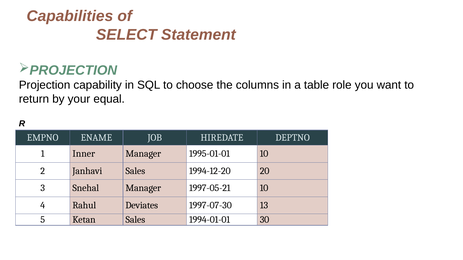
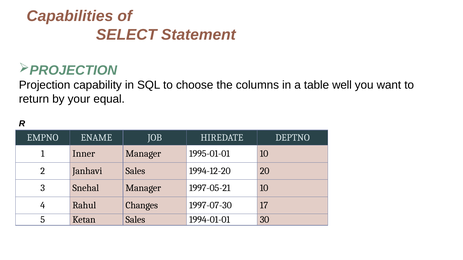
role: role -> well
Deviates: Deviates -> Changes
13: 13 -> 17
